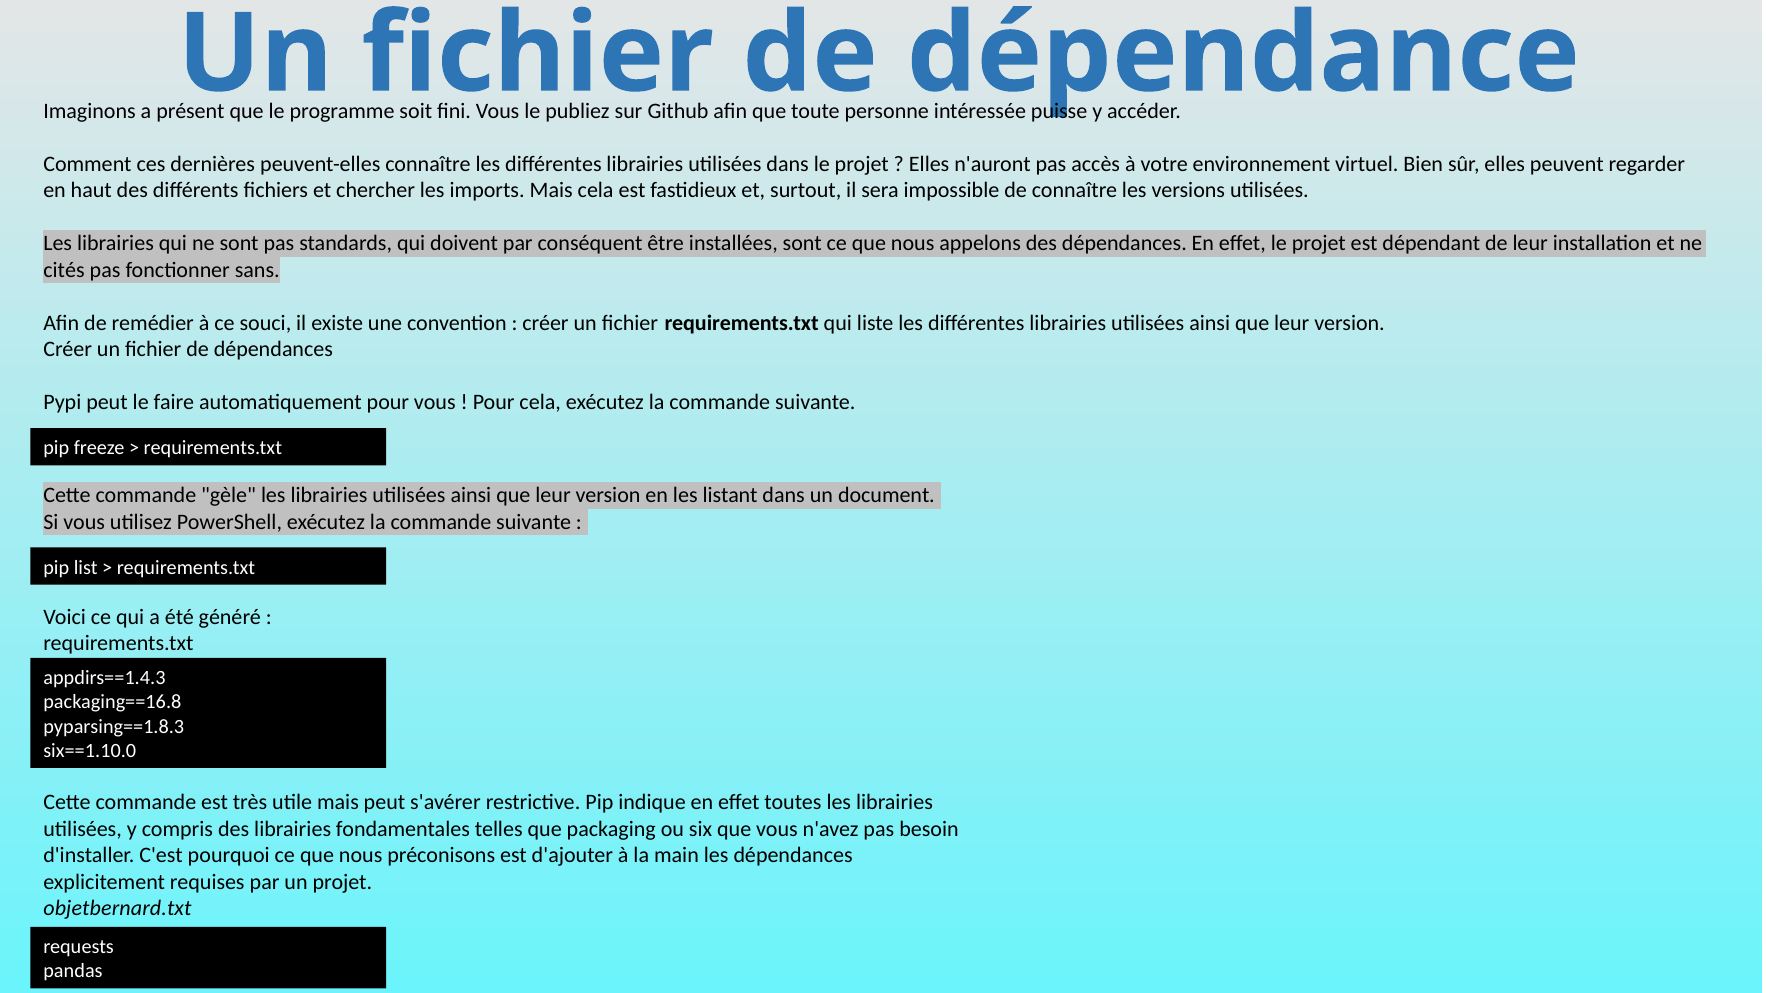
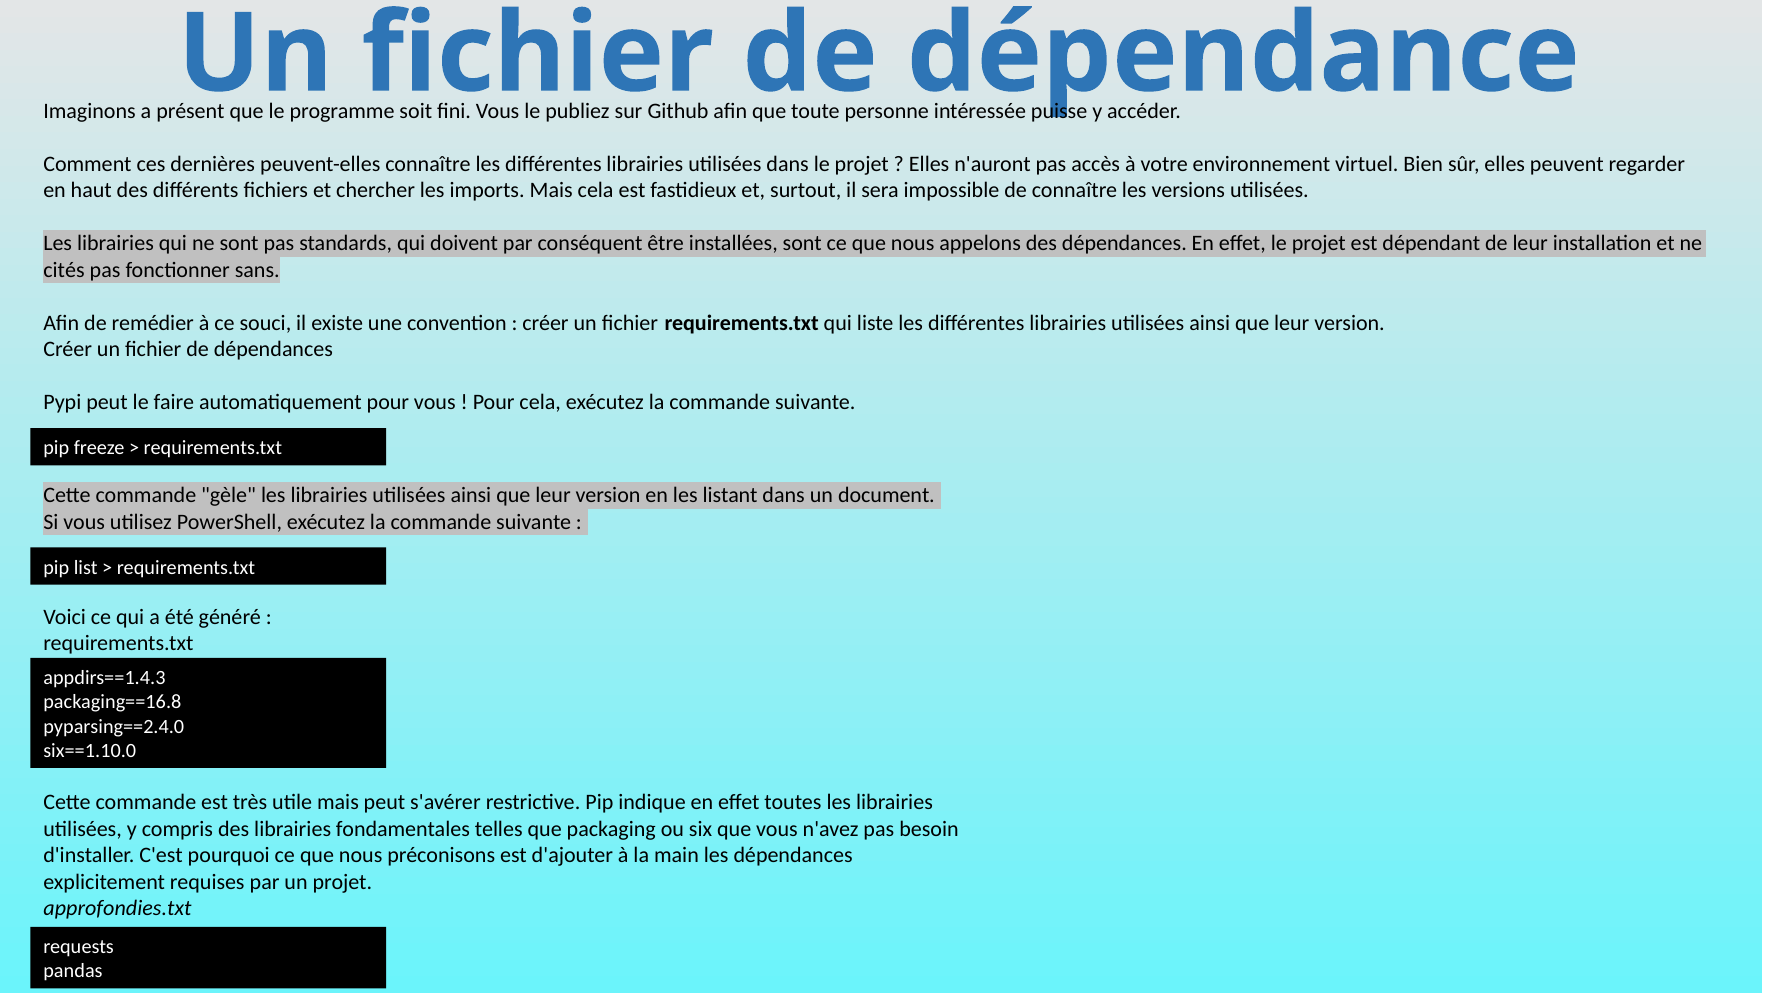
pyparsing==1.8.3: pyparsing==1.8.3 -> pyparsing==2.4.0
objetbernard.txt: objetbernard.txt -> approfondies.txt
